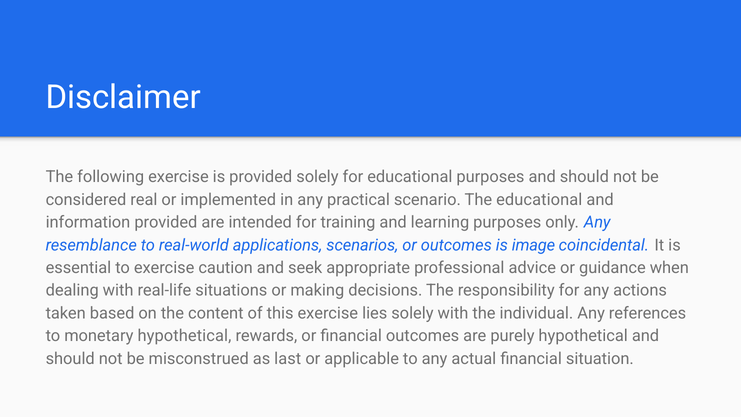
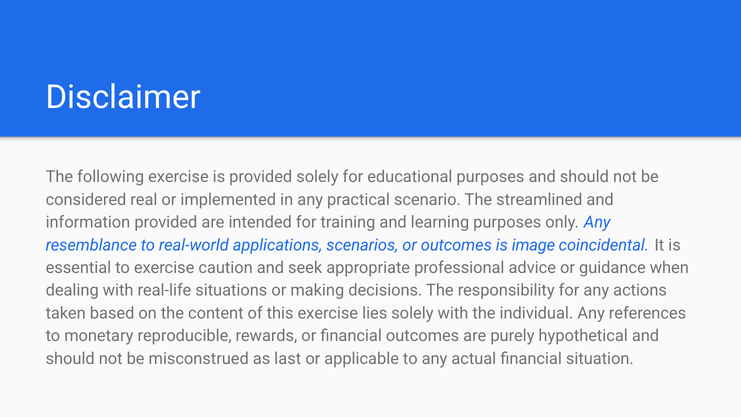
The educational: educational -> streamlined
monetary hypothetical: hypothetical -> reproducible
